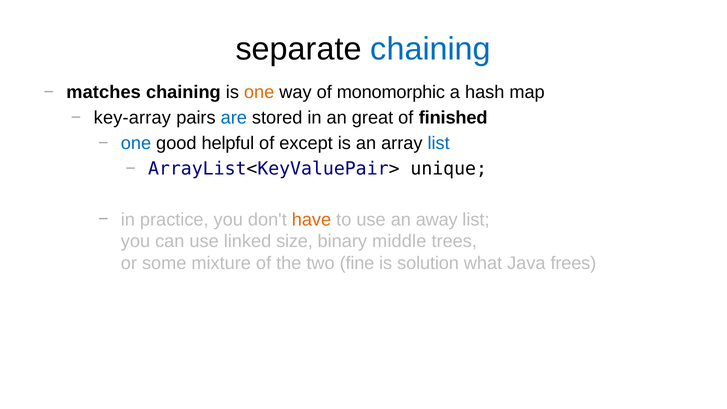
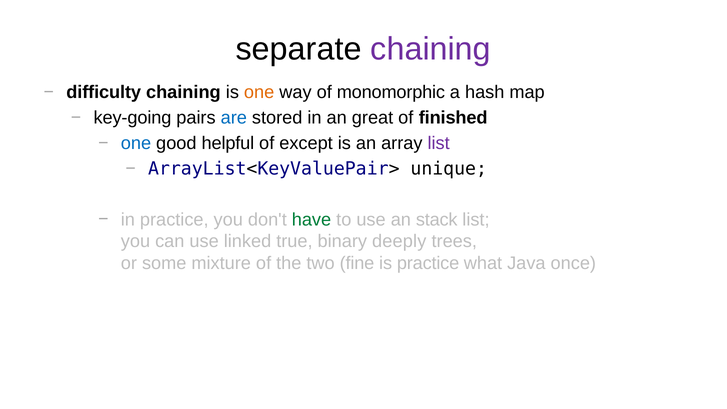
chaining at (431, 49) colour: blue -> purple
matches: matches -> difficulty
key-array: key-array -> key-going
list at (439, 143) colour: blue -> purple
have colour: orange -> green
away: away -> stack
size: size -> true
middle: middle -> deeply
is solution: solution -> practice
frees: frees -> once
